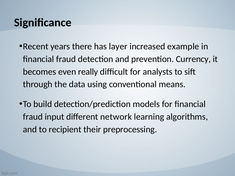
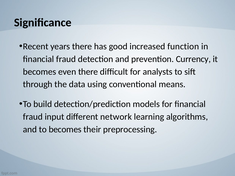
layer: layer -> good
example: example -> function
even really: really -> there
to recipient: recipient -> becomes
